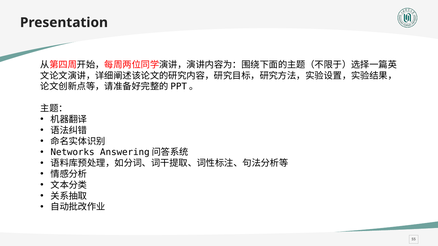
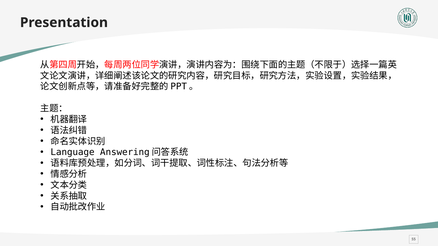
Networks: Networks -> Language
